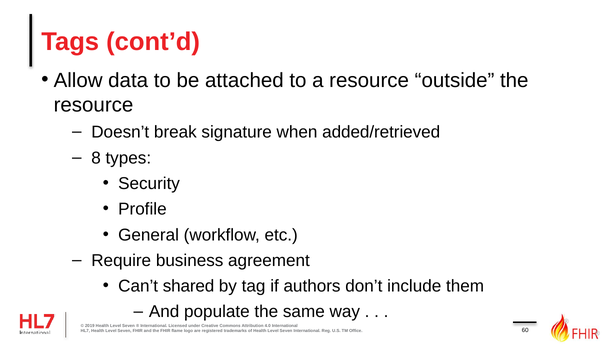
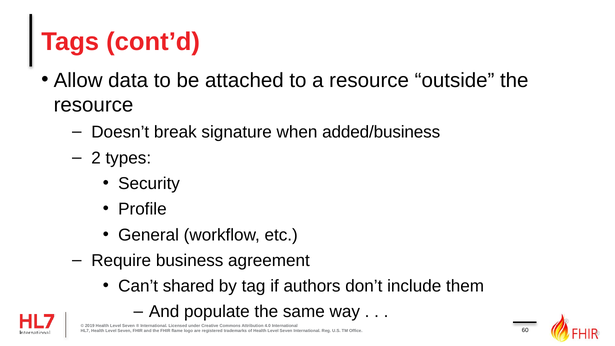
added/retrieved: added/retrieved -> added/business
8: 8 -> 2
